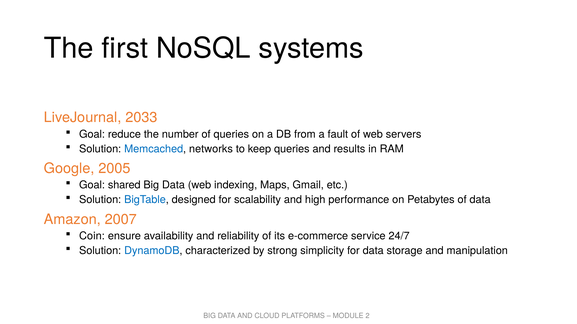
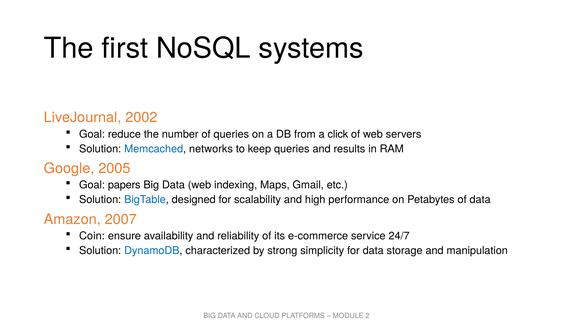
2033: 2033 -> 2002
fault: fault -> click
shared: shared -> papers
